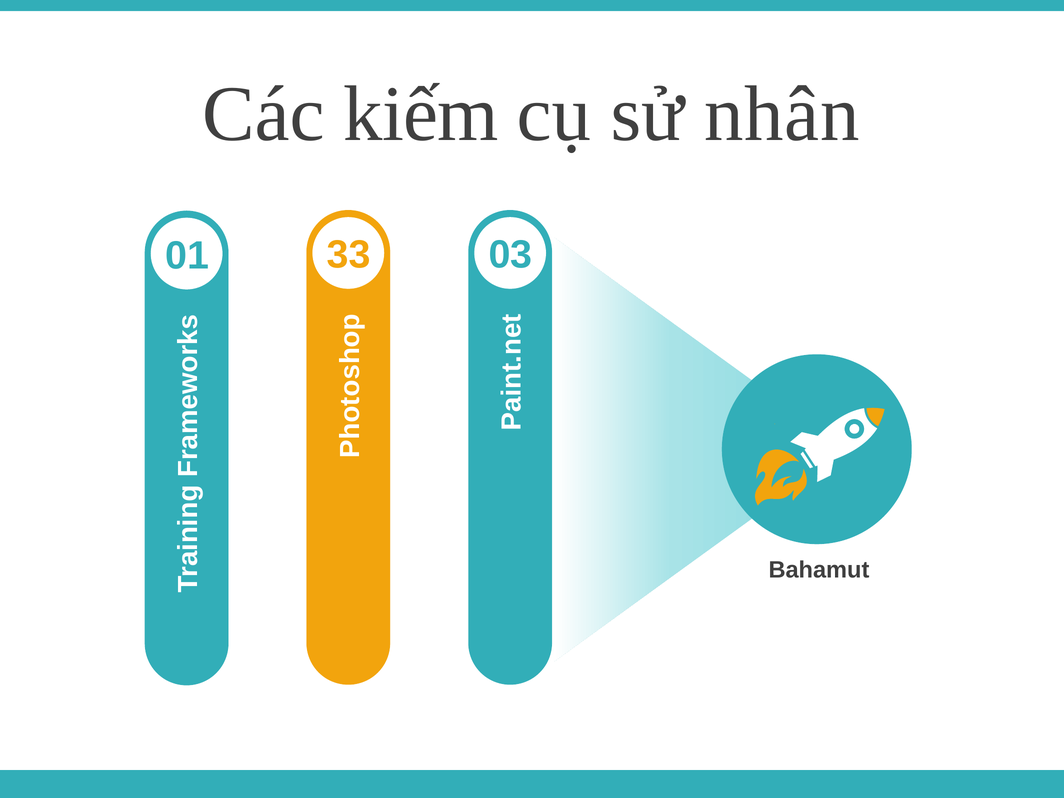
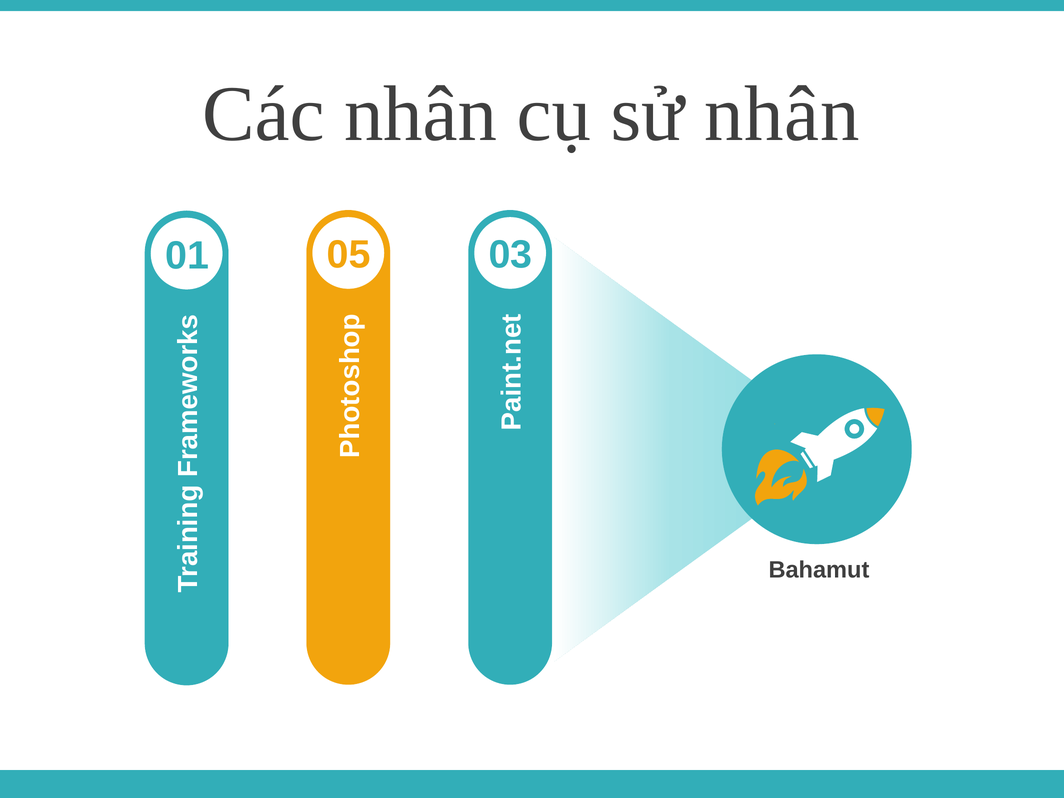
Các kiếm: kiếm -> nhân
33: 33 -> 05
